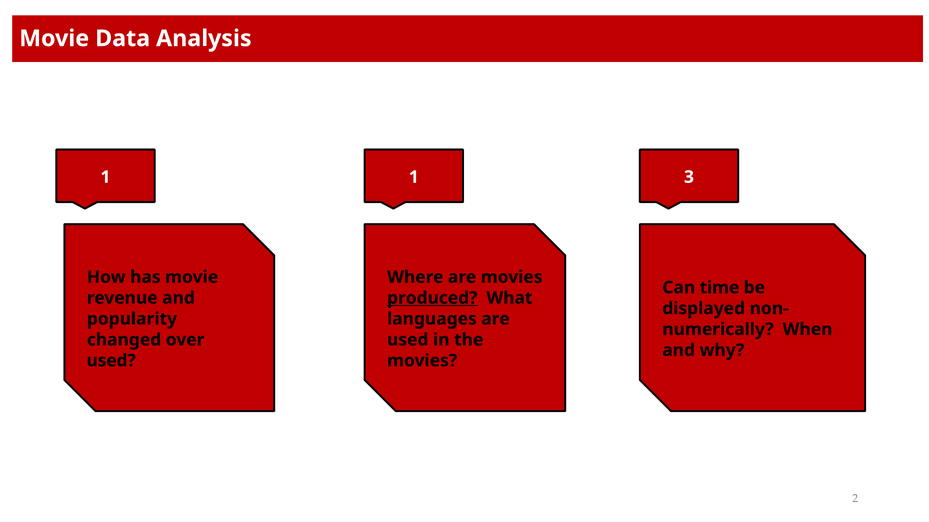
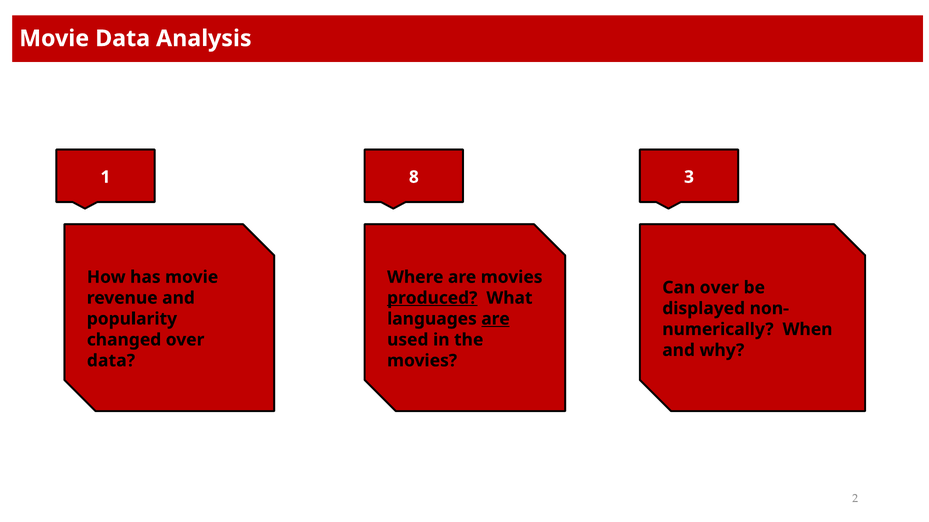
1 1: 1 -> 8
Can time: time -> over
are at (495, 319) underline: none -> present
used at (111, 361): used -> data
